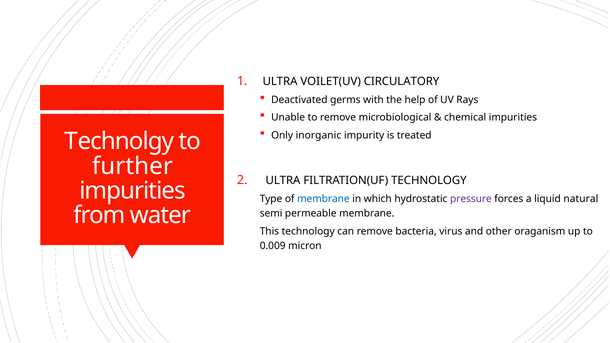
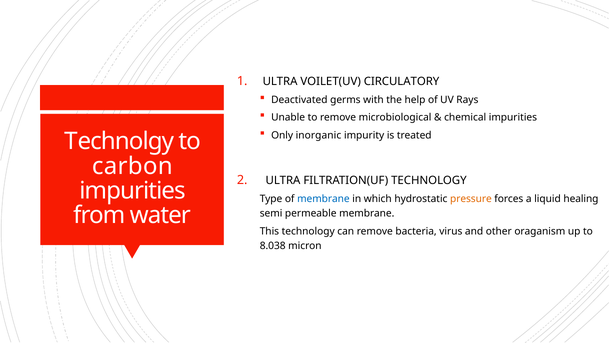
further: further -> carbon
pressure colour: purple -> orange
natural: natural -> healing
0.009: 0.009 -> 8.038
